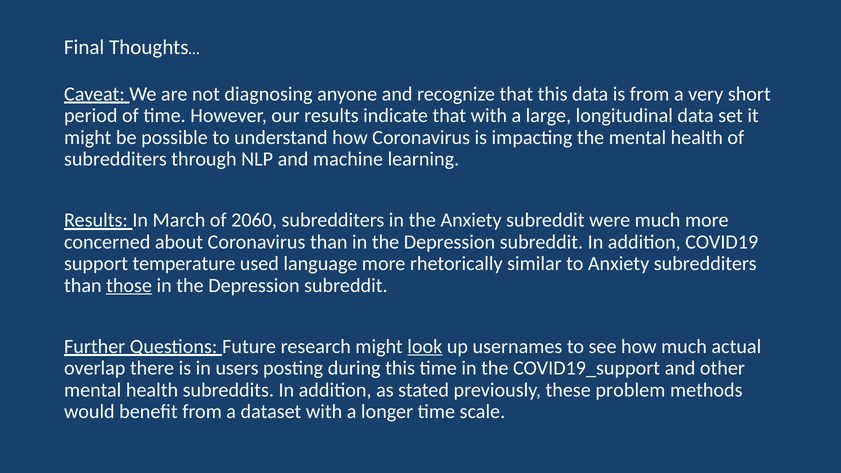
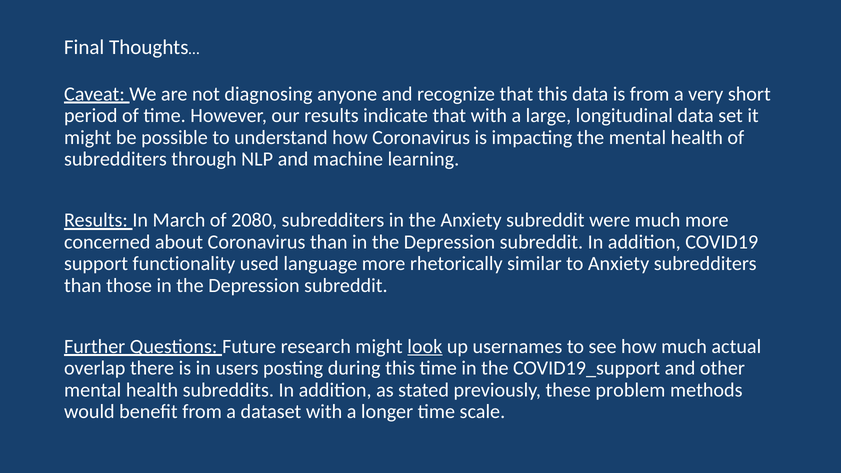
2060: 2060 -> 2080
temperature: temperature -> functionality
those underline: present -> none
